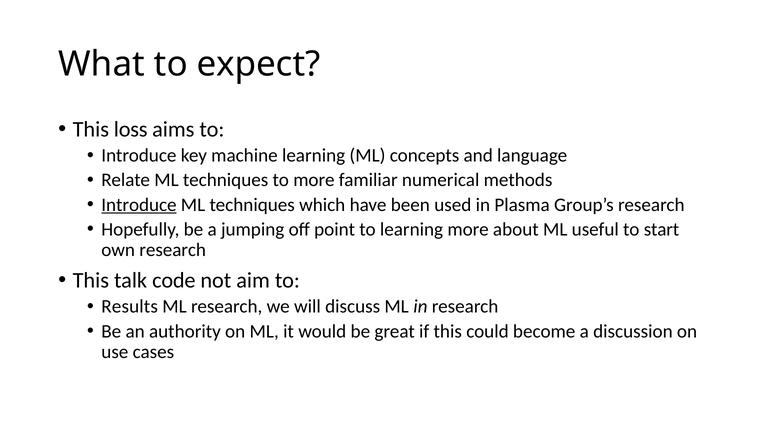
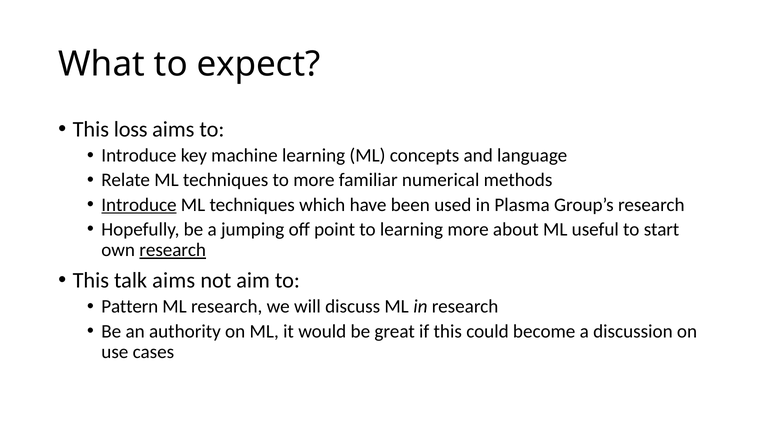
research at (173, 250) underline: none -> present
talk code: code -> aims
Results: Results -> Pattern
